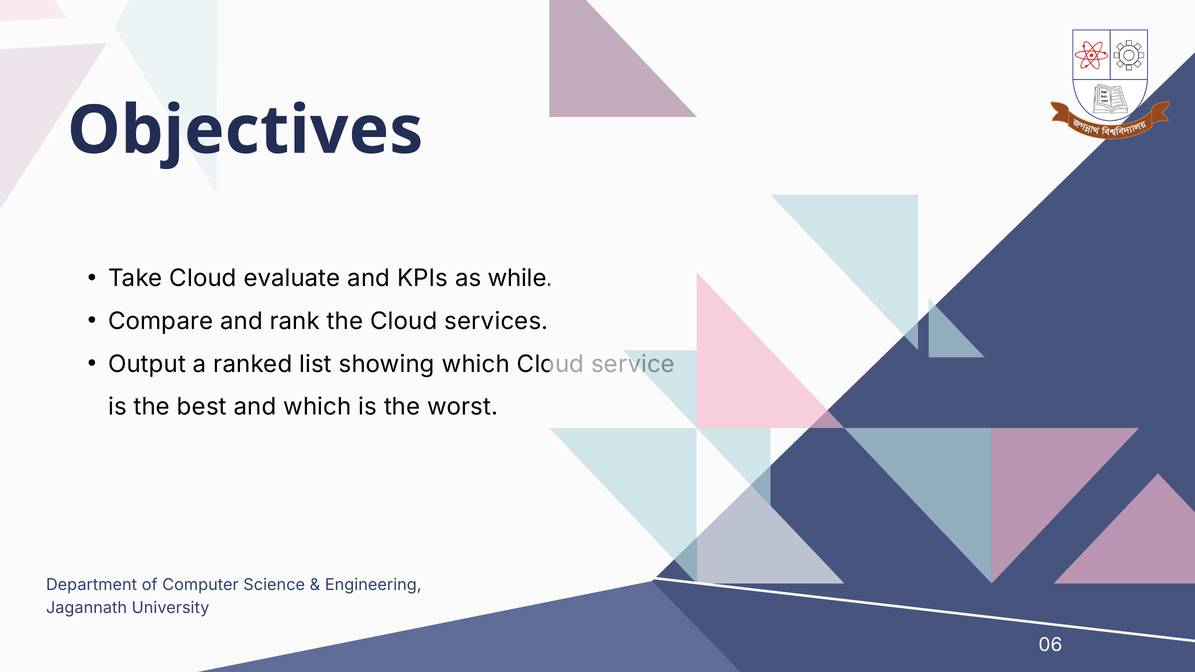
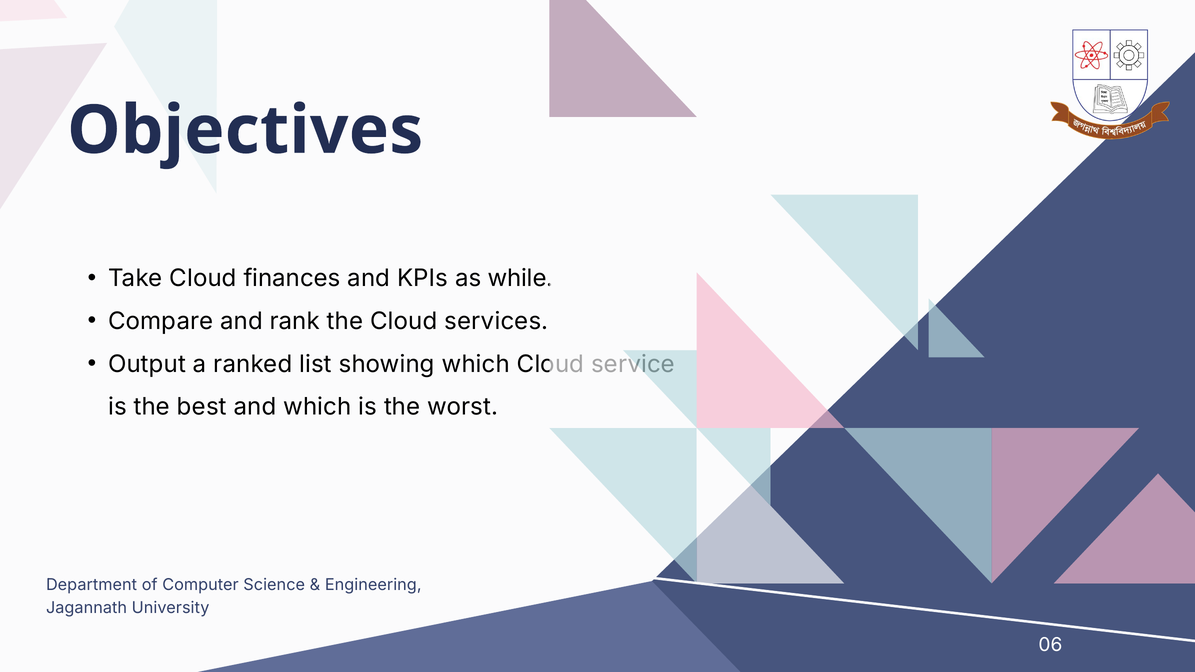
evaluate: evaluate -> finances
